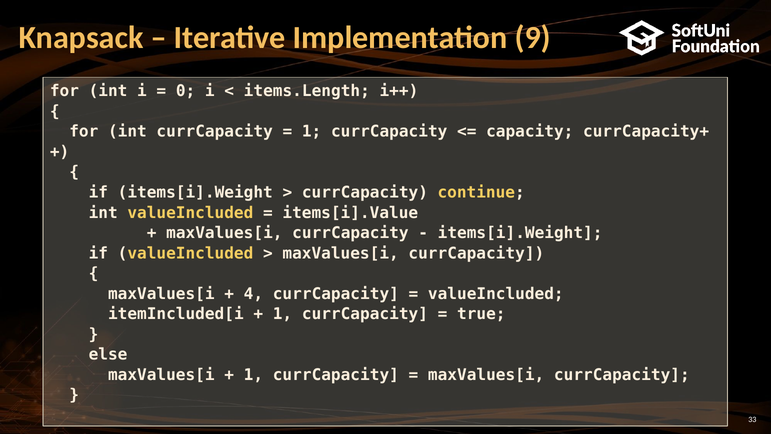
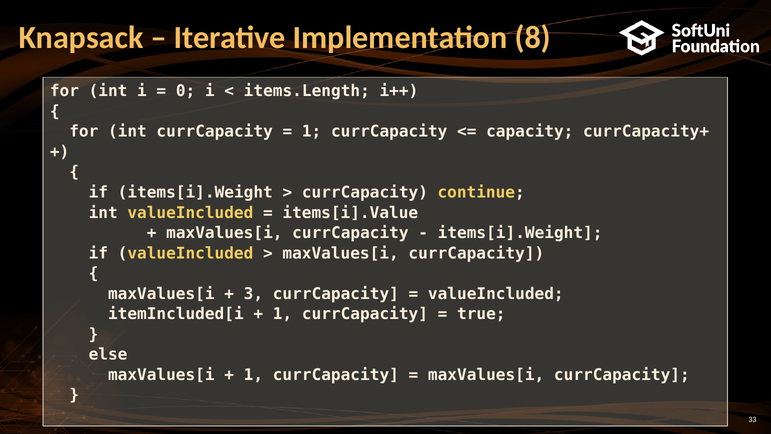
9: 9 -> 8
4: 4 -> 3
